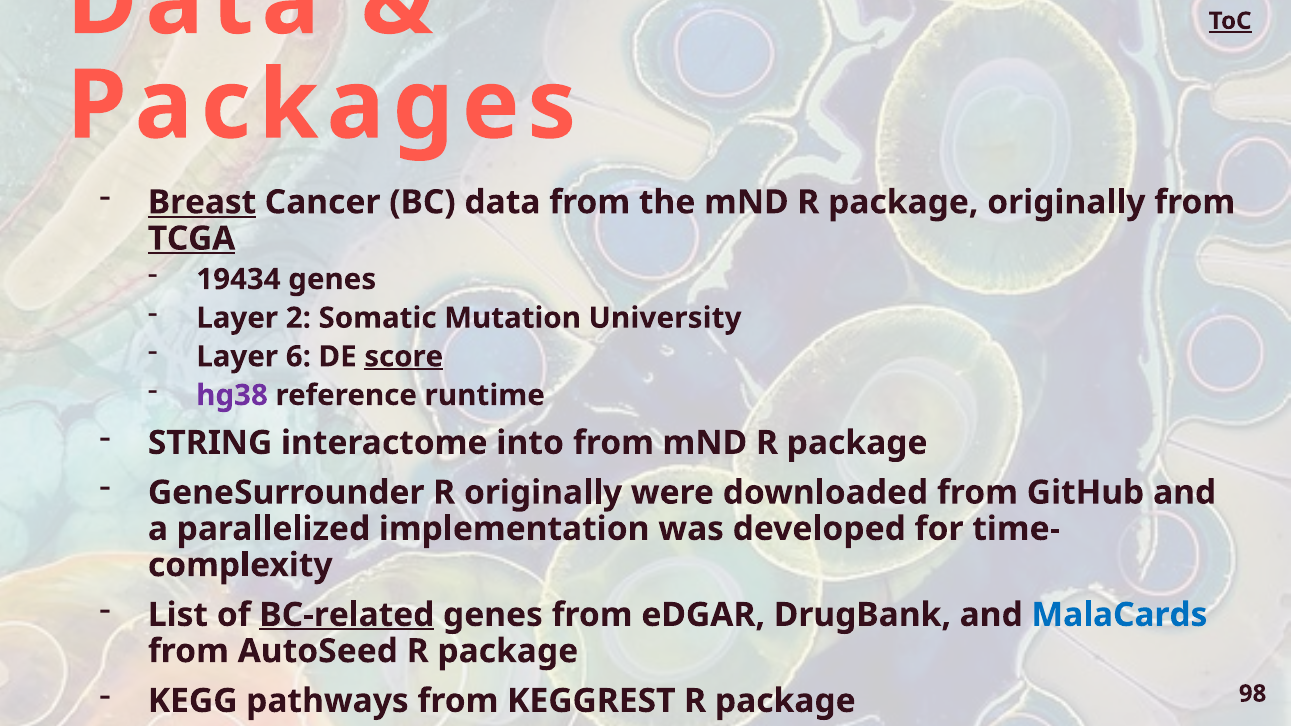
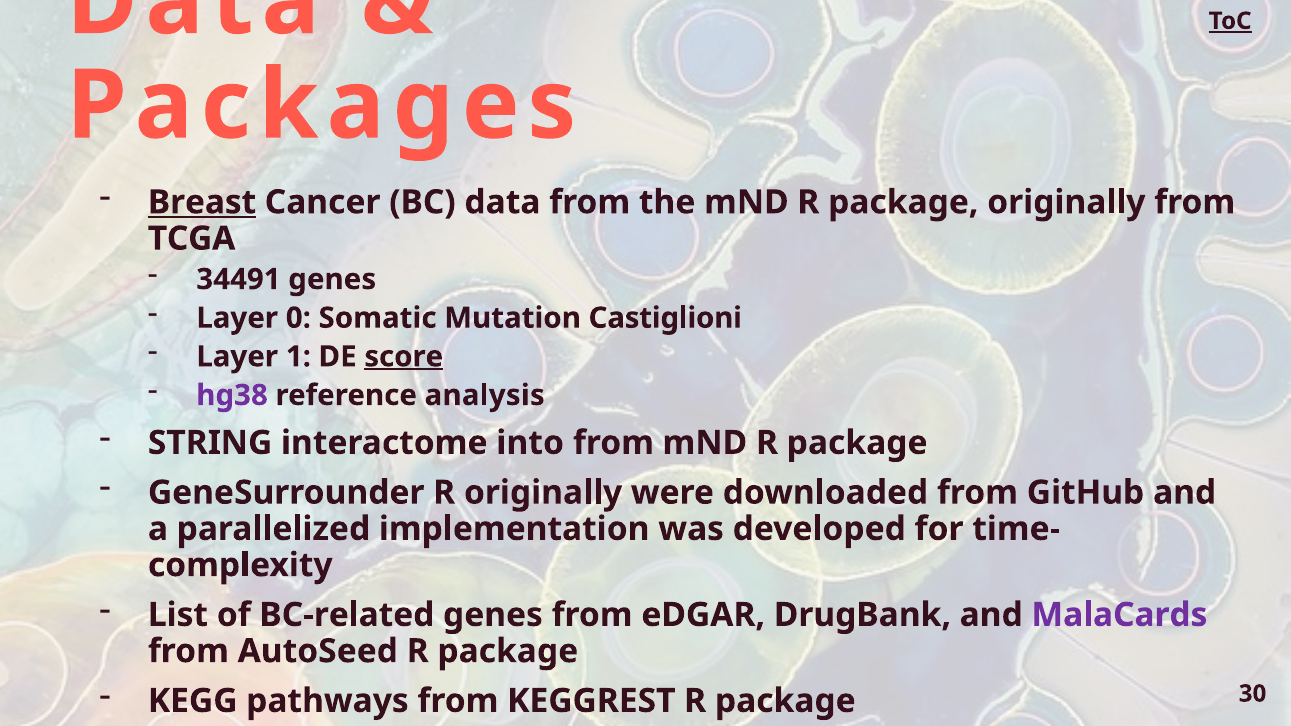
TCGA underline: present -> none
19434: 19434 -> 34491
2: 2 -> 0
University: University -> Castiglioni
6: 6 -> 1
runtime: runtime -> analysis
BC-related underline: present -> none
MalaCards colour: blue -> purple
98: 98 -> 30
